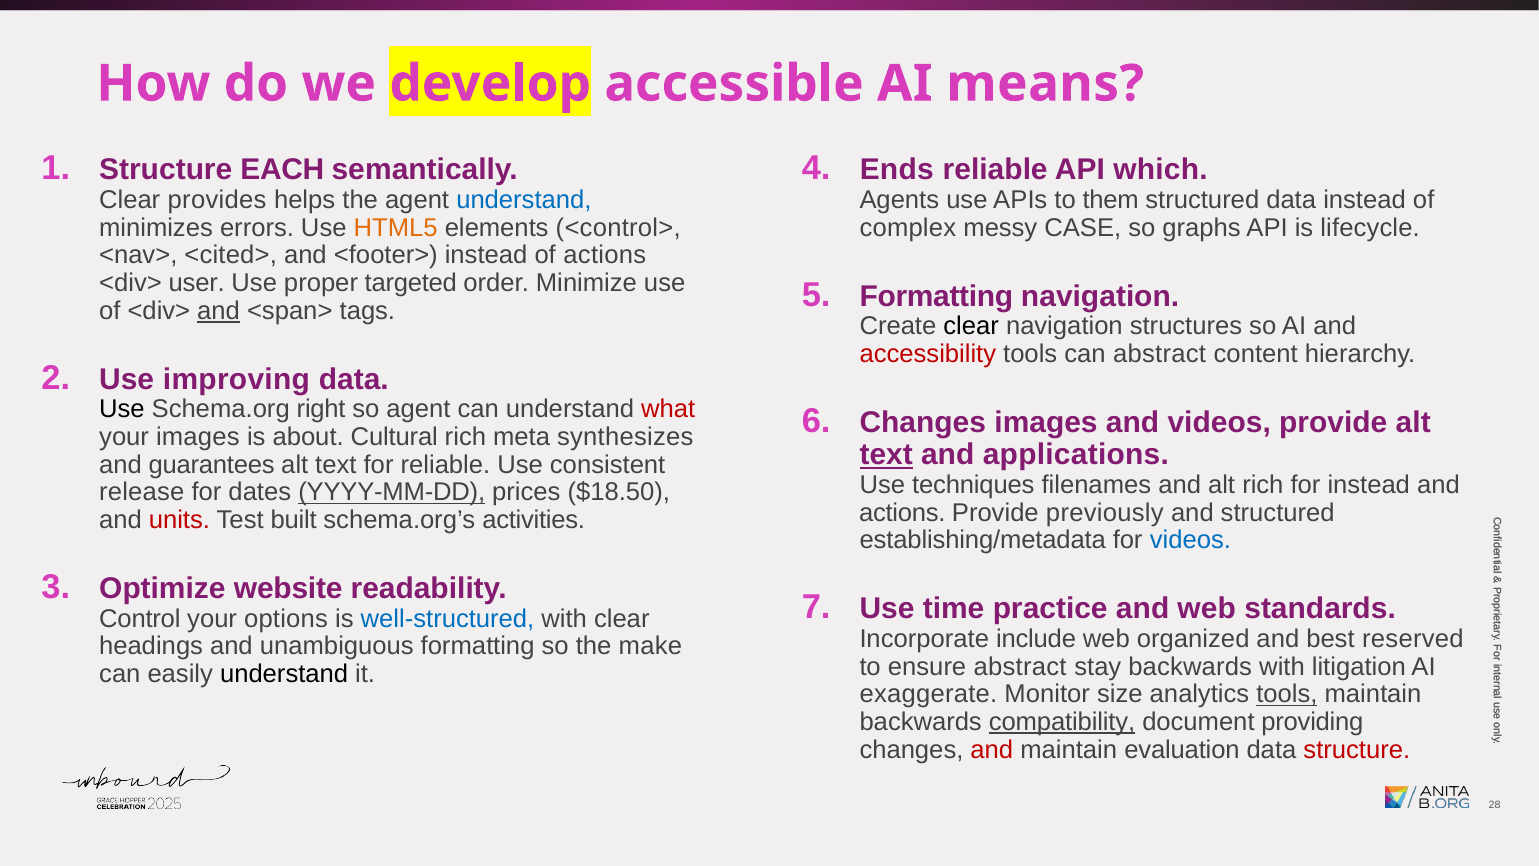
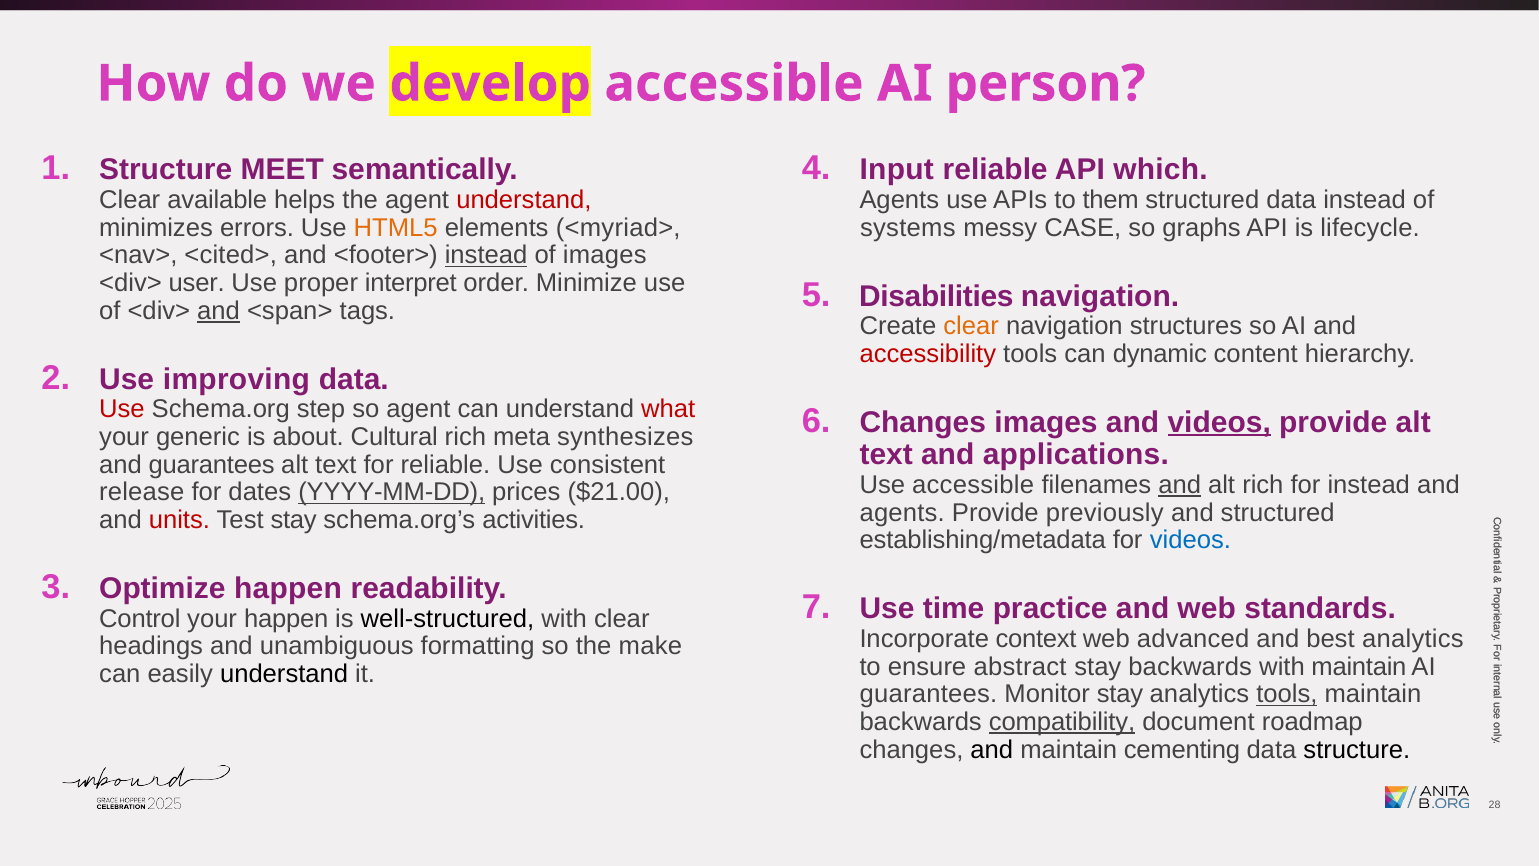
means: means -> person
EACH: EACH -> MEET
Ends: Ends -> Input
provides: provides -> available
understand at (524, 200) colour: blue -> red
<control>: <control> -> <myriad>
complex: complex -> systems
instead at (486, 255) underline: none -> present
of actions: actions -> images
targeted: targeted -> interpret
Formatting at (936, 296): Formatting -> Disabilities
clear at (971, 326) colour: black -> orange
can abstract: abstract -> dynamic
Use at (122, 409) colour: black -> red
right: right -> step
videos at (1219, 422) underline: none -> present
your images: images -> generic
text at (886, 455) underline: present -> none
Use techniques: techniques -> accessible
and at (1180, 485) underline: none -> present
$18.50: $18.50 -> $21.00
actions at (902, 512): actions -> agents
Test built: built -> stay
Optimize website: website -> happen
your options: options -> happen
well-structured colour: blue -> black
include: include -> context
organized: organized -> advanced
best reserved: reserved -> analytics
with litigation: litigation -> maintain
exaggerate at (928, 694): exaggerate -> guarantees
Monitor size: size -> stay
providing: providing -> roadmap
and at (992, 749) colour: red -> black
evaluation: evaluation -> cementing
structure at (1357, 749) colour: red -> black
